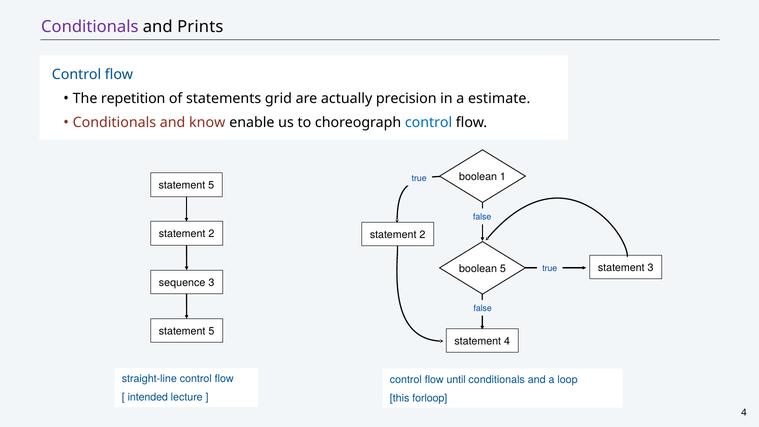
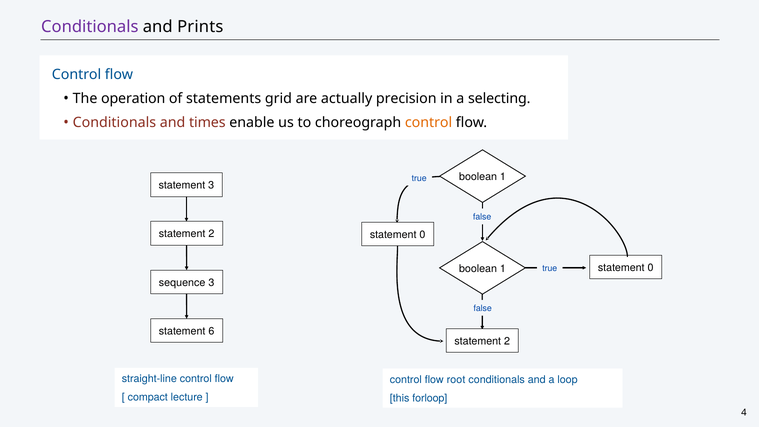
repetition: repetition -> operation
estimate: estimate -> selecting
know: know -> times
control at (429, 123) colour: blue -> orange
5 at (211, 185): 5 -> 3
2 at (422, 235): 2 -> 0
3 at (651, 267): 3 -> 0
5 at (503, 269): 5 -> 1
5 at (211, 331): 5 -> 6
4 at (507, 341): 4 -> 2
until: until -> root
intended: intended -> compact
